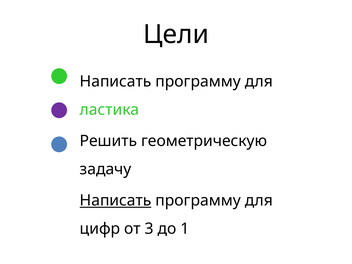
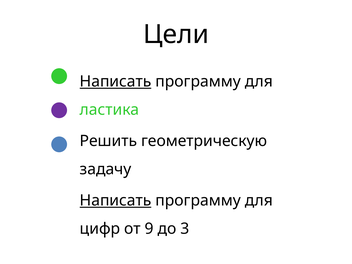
Написать at (116, 82) underline: none -> present
3: 3 -> 9
1: 1 -> 3
